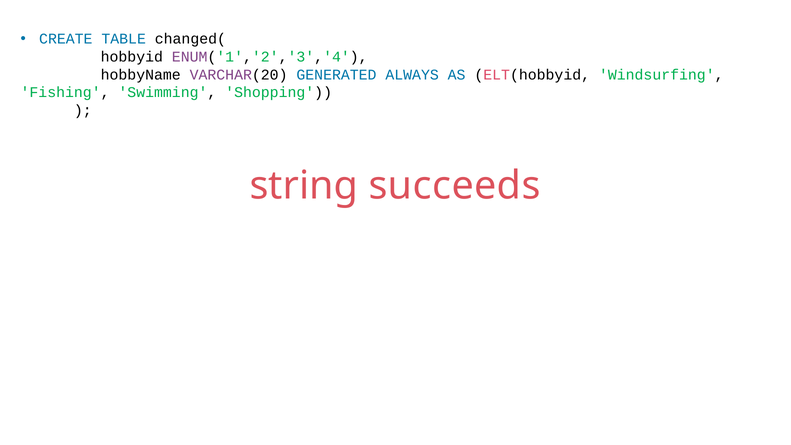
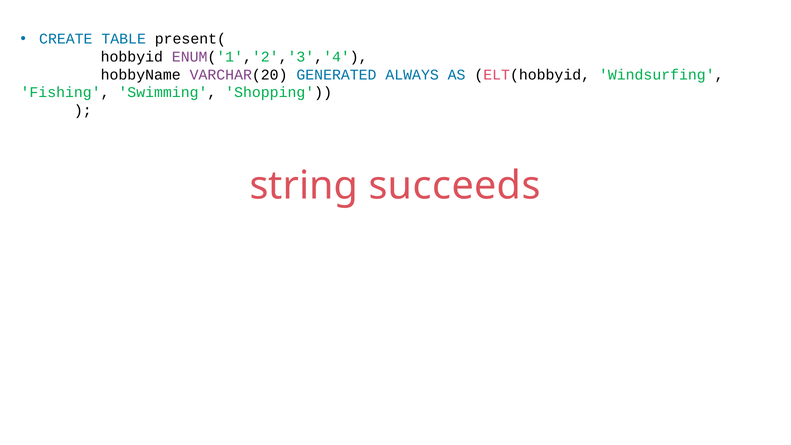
changed(: changed( -> present(
